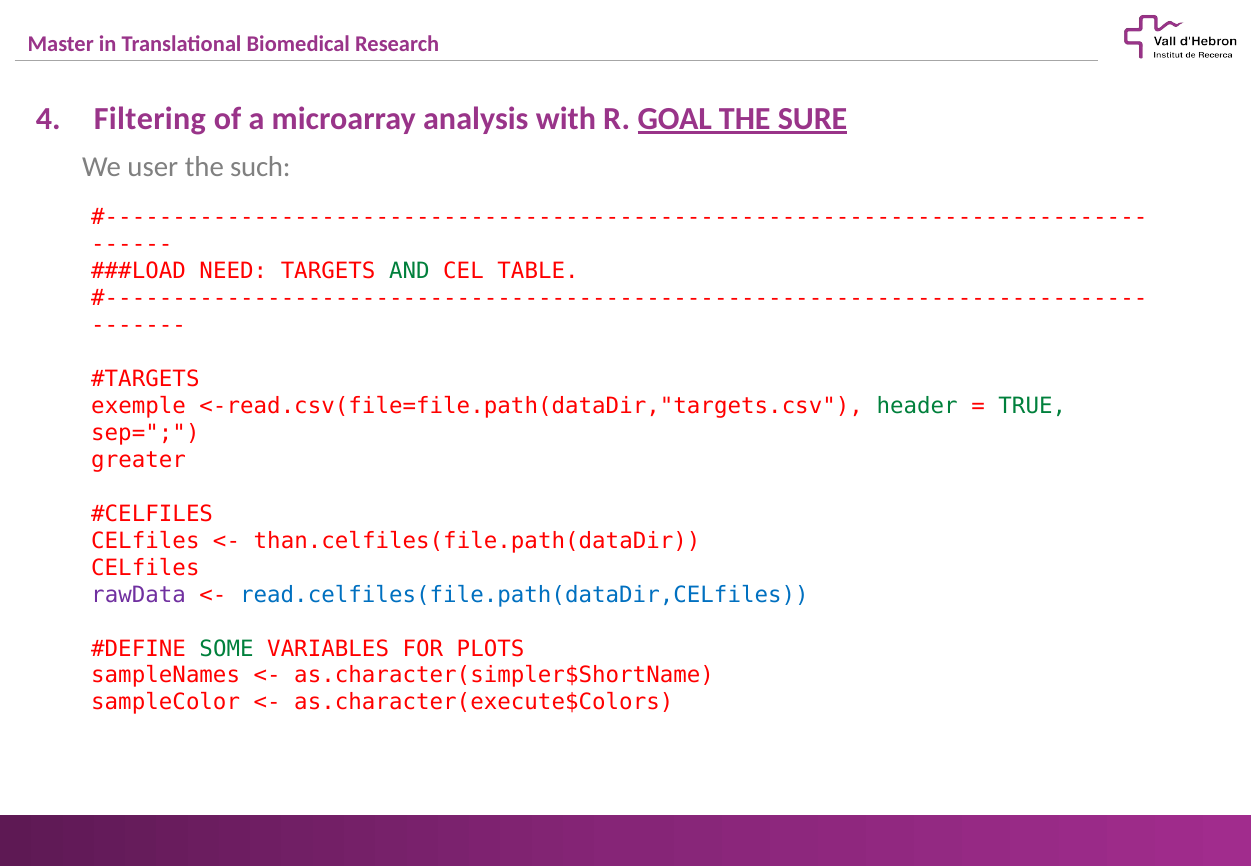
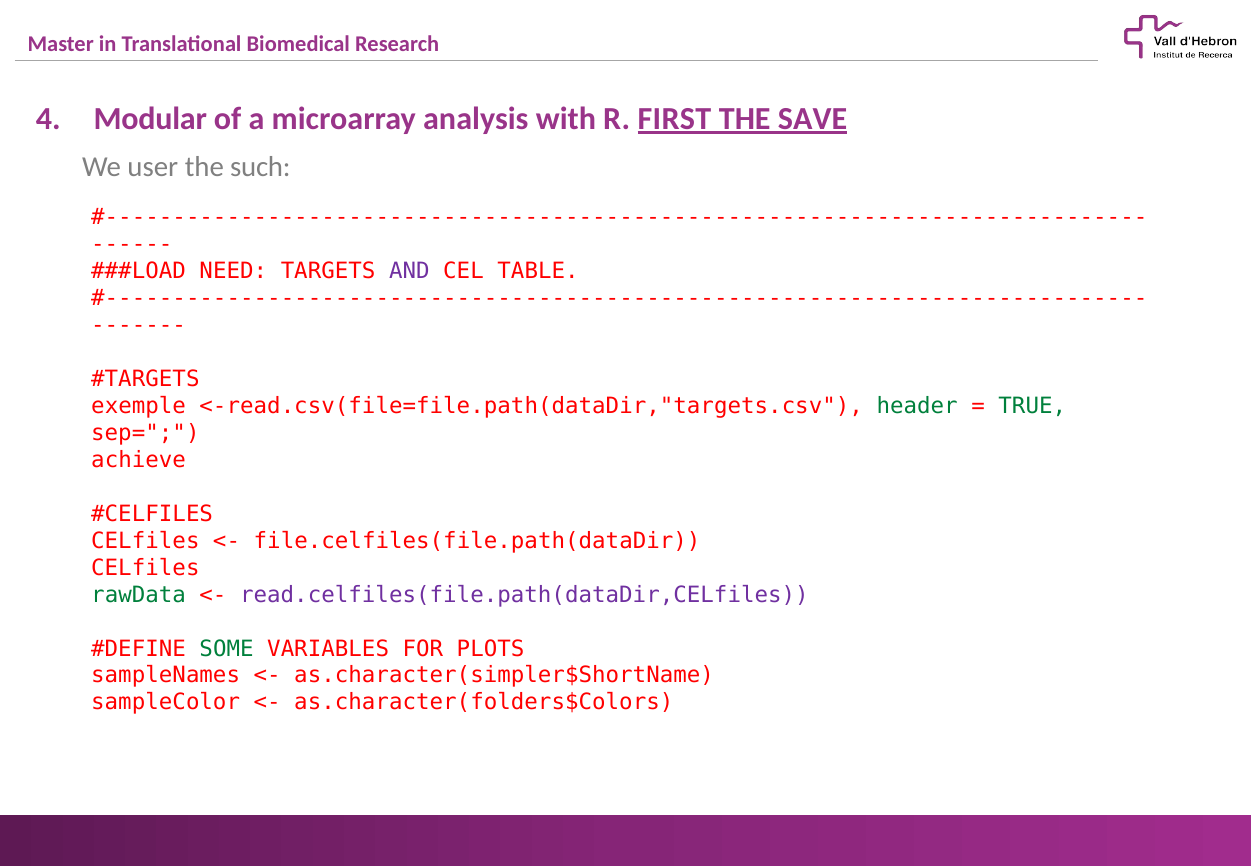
Filtering: Filtering -> Modular
GOAL: GOAL -> FIRST
SURE: SURE -> SAVE
AND colour: green -> purple
greater: greater -> achieve
than.celfiles(file.path(dataDir: than.celfiles(file.path(dataDir -> file.celfiles(file.path(dataDir
rawData colour: purple -> green
read.celfiles(file.path(dataDir,CELfiles colour: blue -> purple
as.character(execute$Colors: as.character(execute$Colors -> as.character(folders$Colors
